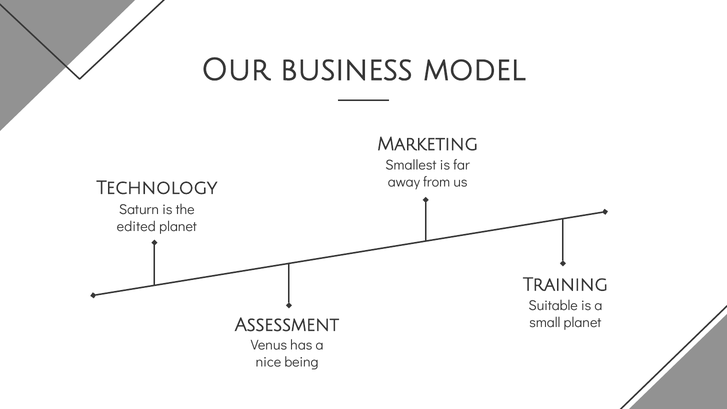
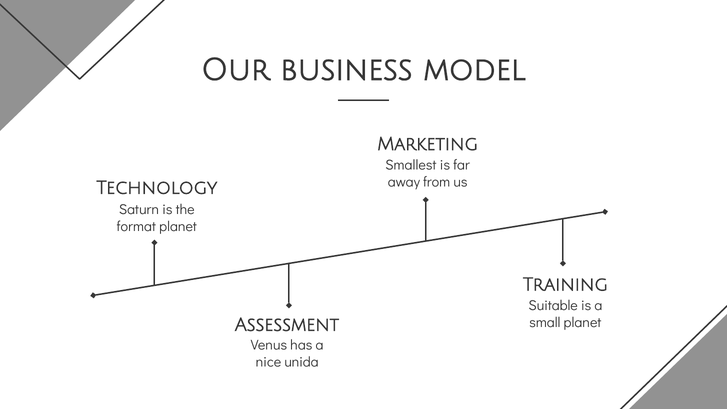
edited: edited -> format
being: being -> unida
